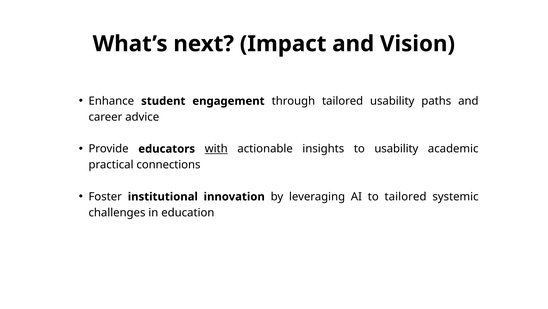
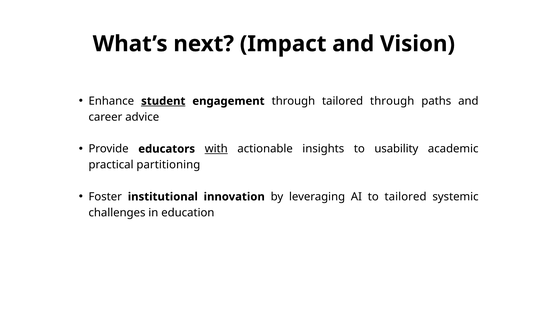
student underline: none -> present
tailored usability: usability -> through
connections: connections -> partitioning
